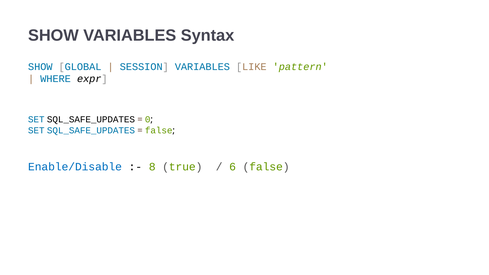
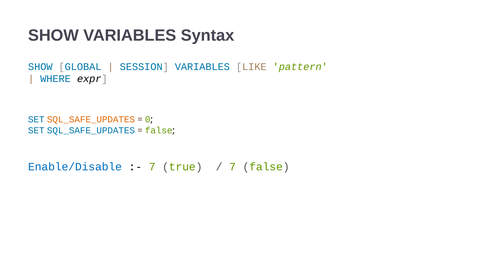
SQL_SAFE_UPDATES at (91, 119) colour: black -> orange
8 at (152, 167): 8 -> 7
6 at (233, 167): 6 -> 7
